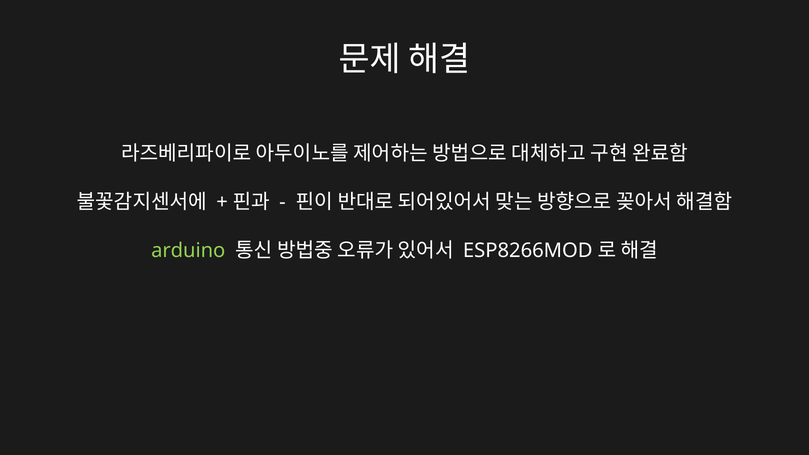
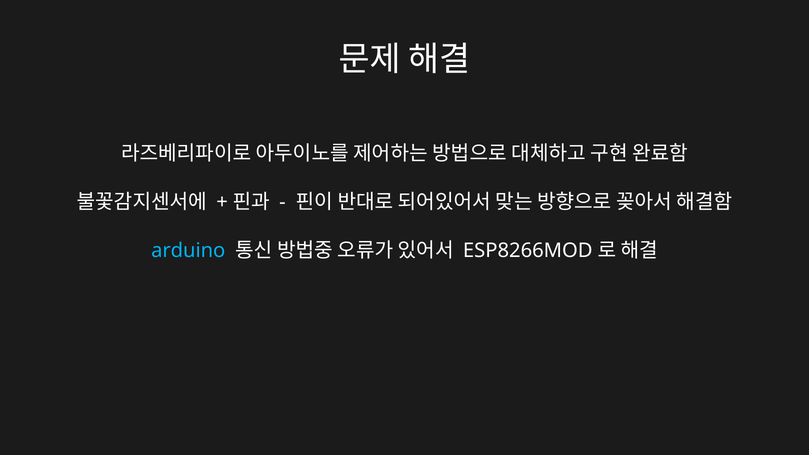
arduino colour: light green -> light blue
